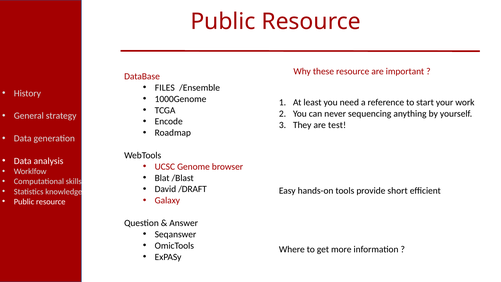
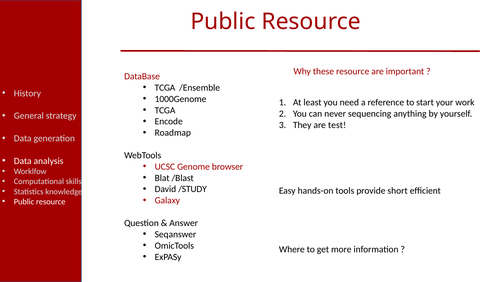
FILES at (165, 88): FILES -> TCGA
/DRAFT: /DRAFT -> /STUDY
